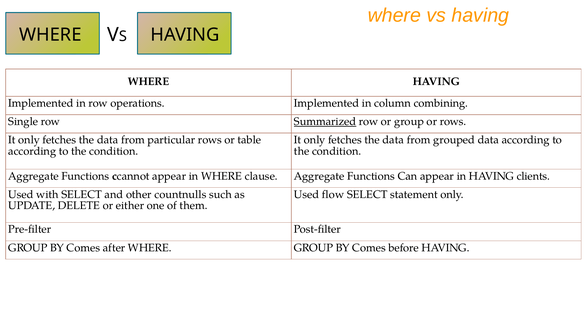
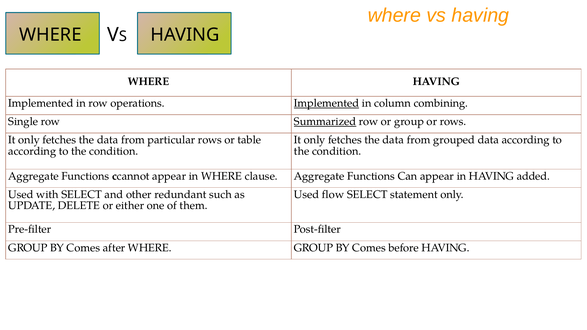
Implemented at (327, 103) underline: none -> present
clients: clients -> added
countnulls: countnulls -> redundant
